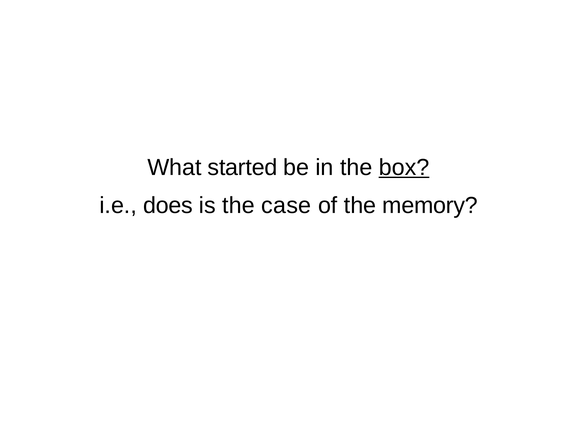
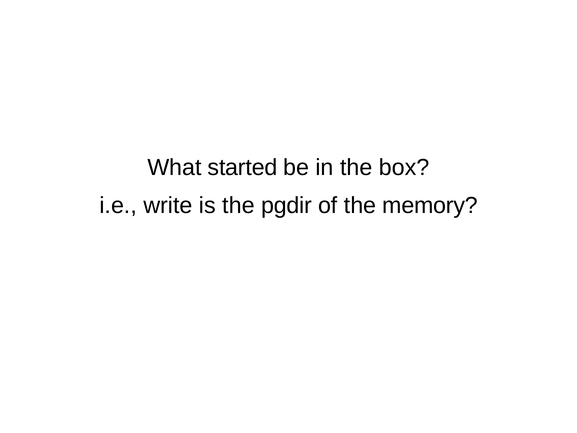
box underline: present -> none
does: does -> write
case: case -> pgdir
